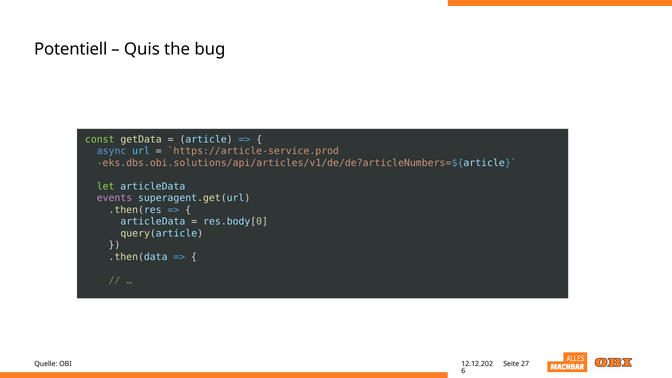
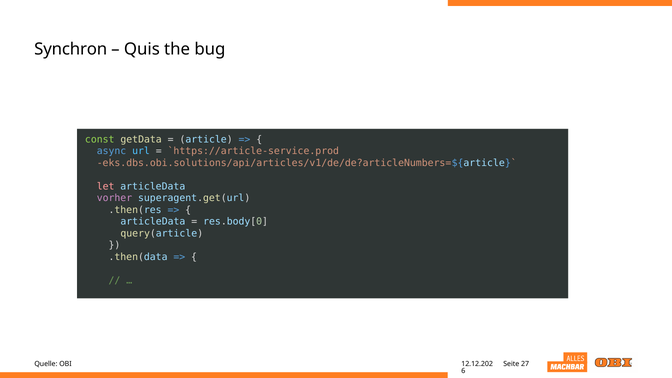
Potentiell: Potentiell -> Synchron
let colour: light green -> pink
events: events -> vorher
